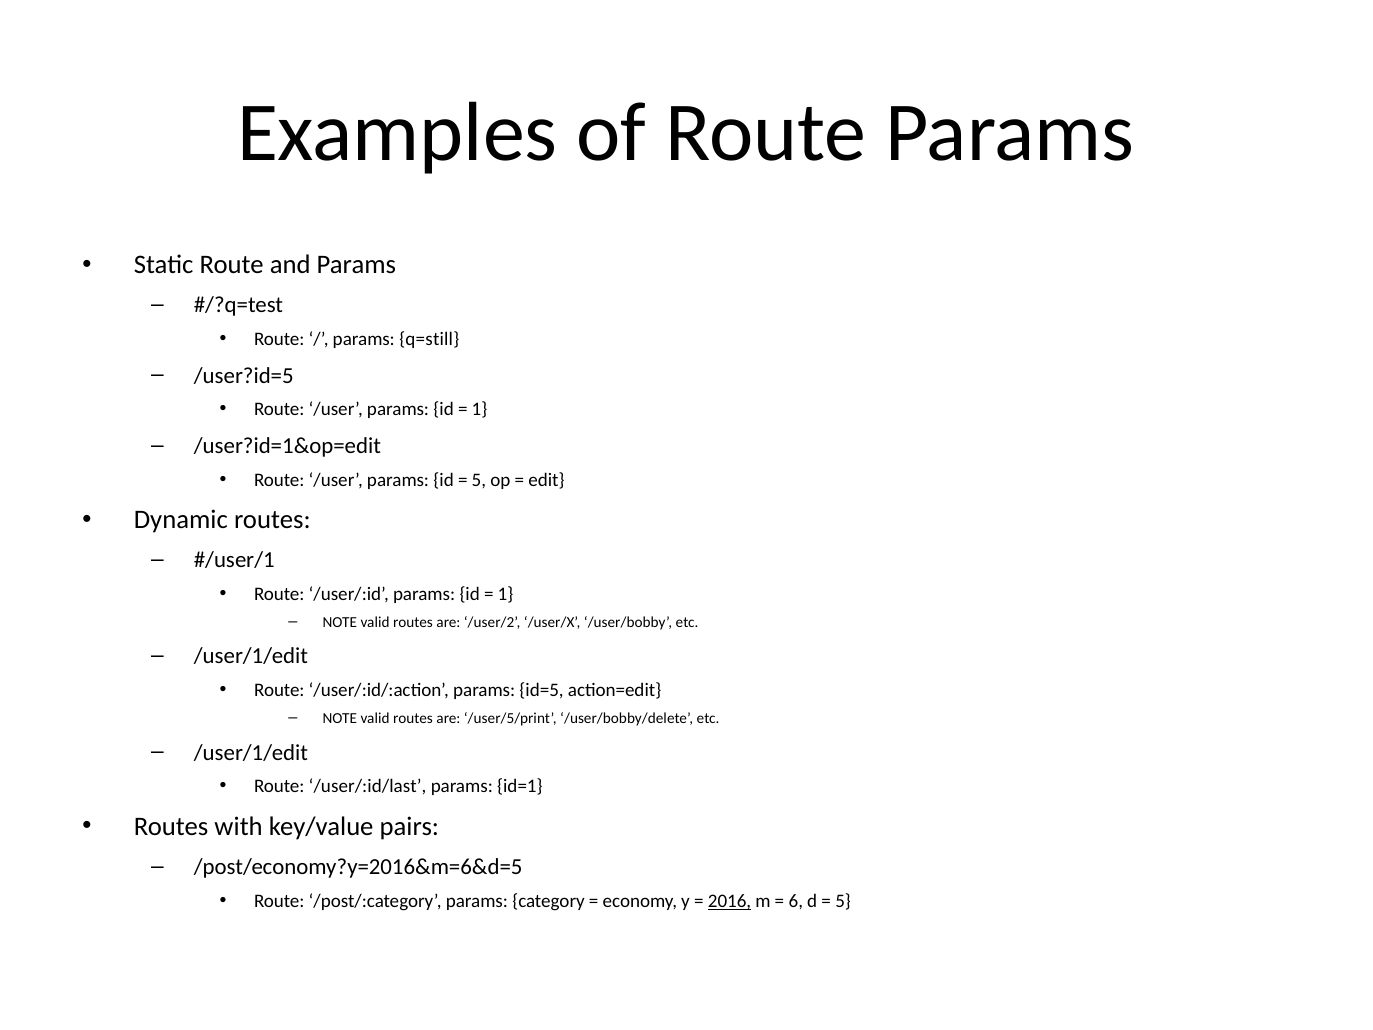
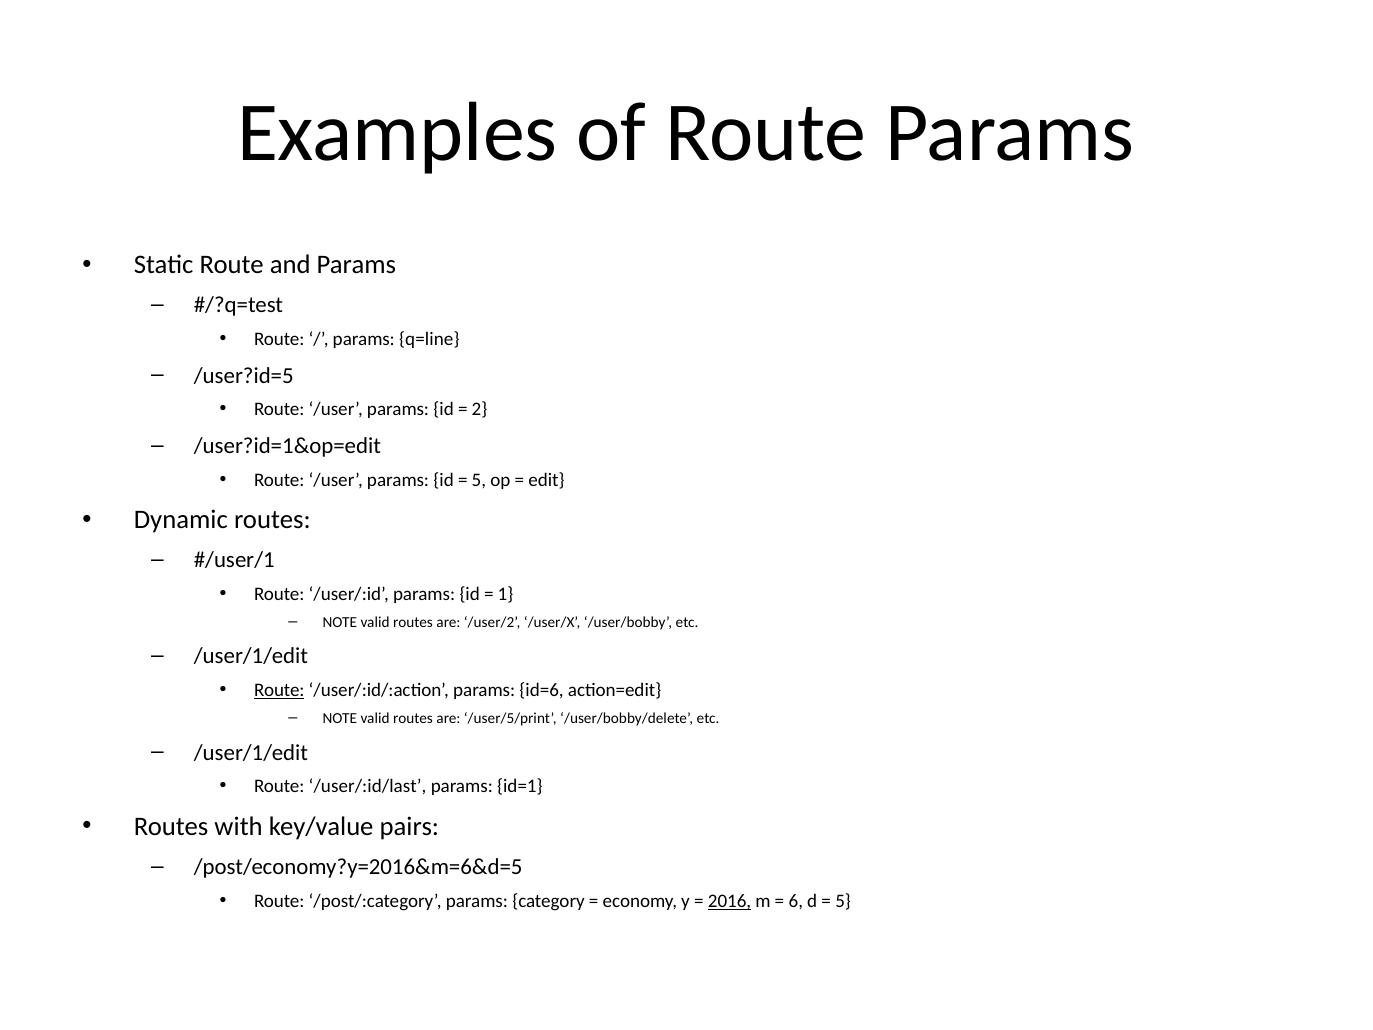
q=still: q=still -> q=line
1 at (480, 409): 1 -> 2
Route at (279, 690) underline: none -> present
id=5: id=5 -> id=6
